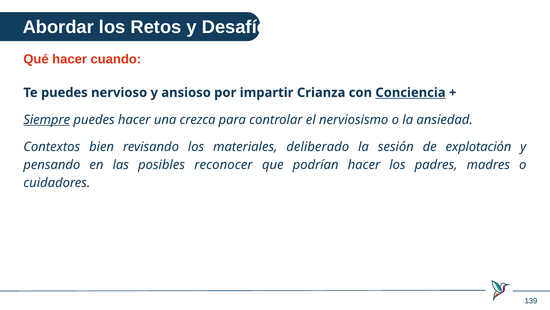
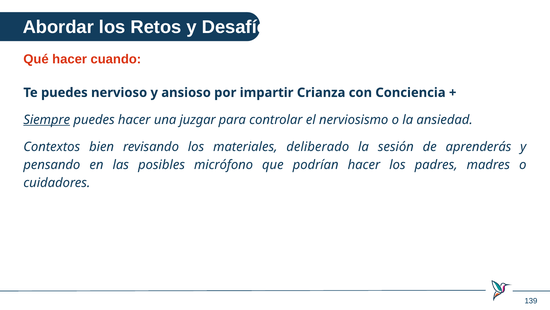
Conciencia underline: present -> none
crezca: crezca -> juzgar
explotación: explotación -> aprenderás
reconocer: reconocer -> micrófono
